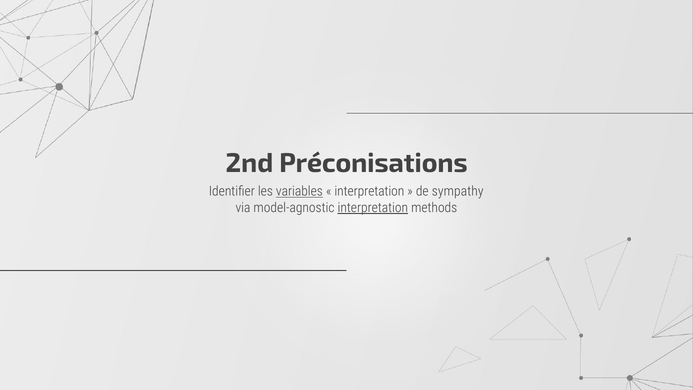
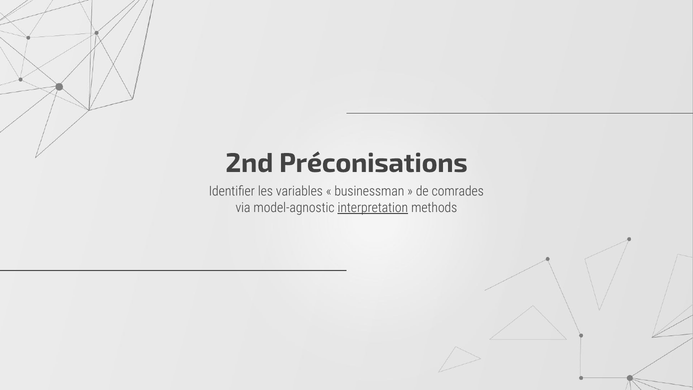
variables underline: present -> none
interpretation at (369, 191): interpretation -> businessman
sympathy: sympathy -> comrades
